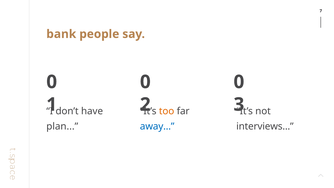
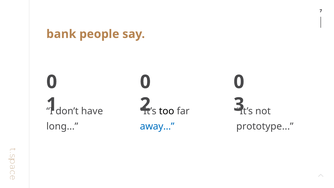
too colour: orange -> black
plan: plan -> long
interviews: interviews -> prototype
